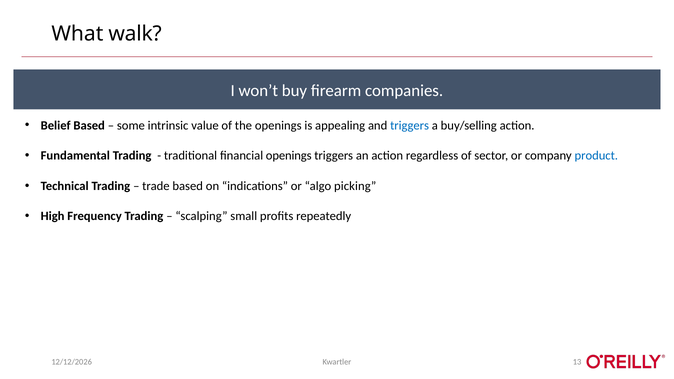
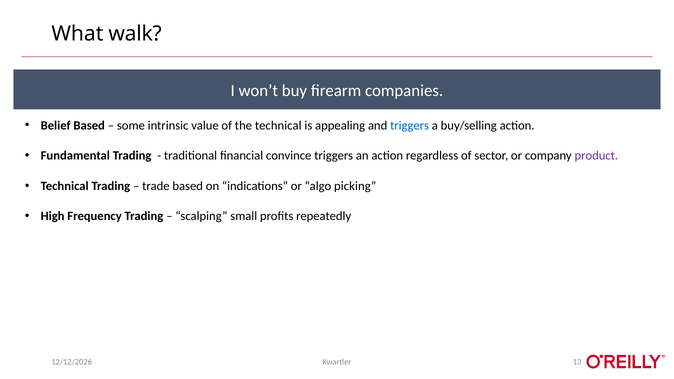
the openings: openings -> technical
financial openings: openings -> convince
product colour: blue -> purple
